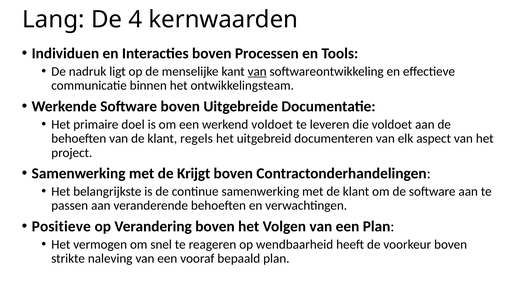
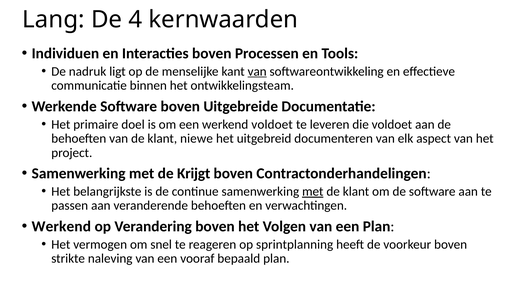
regels: regels -> niewe
met at (313, 192) underline: none -> present
Positieve at (61, 227): Positieve -> Werkend
wendbaarheid: wendbaarheid -> sprintplanning
